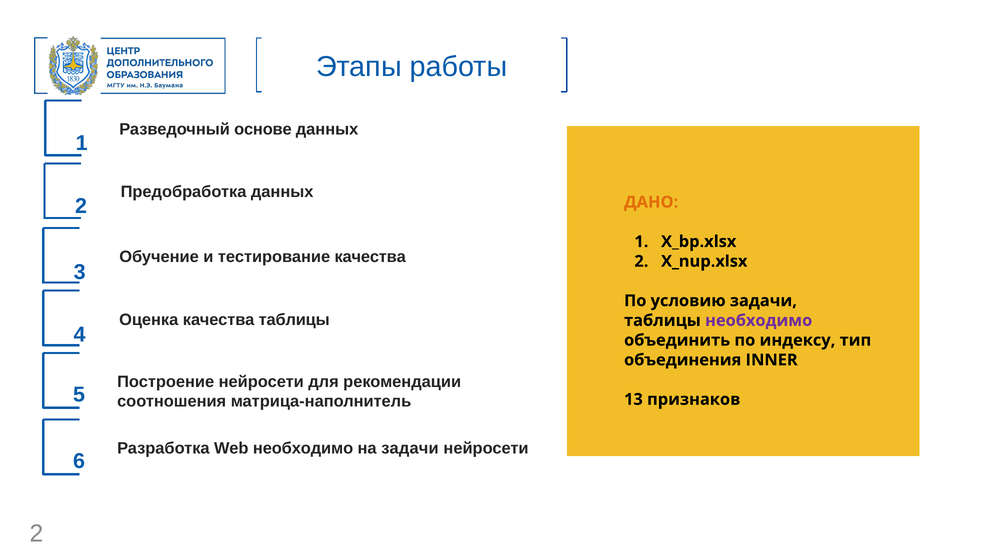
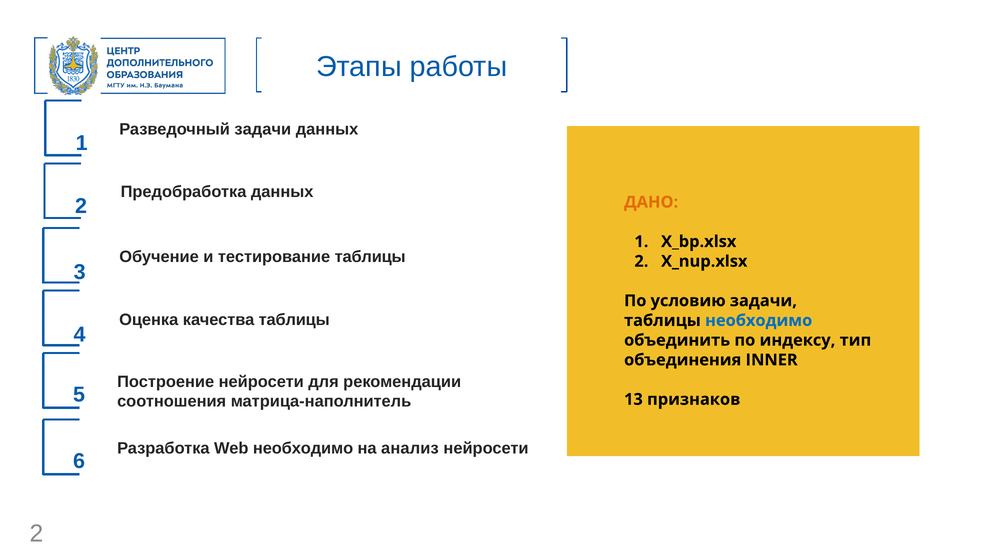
Разведочный основе: основе -> задачи
тестирование качества: качества -> таблицы
необходимо at (759, 321) colour: purple -> blue
на задачи: задачи -> анализ
